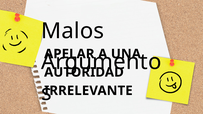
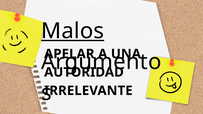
Malos underline: none -> present
